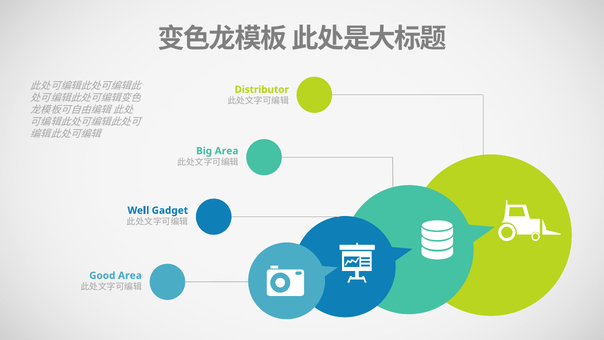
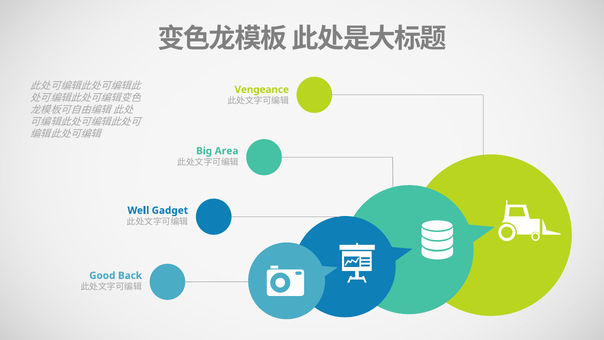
Distributor: Distributor -> Vengeance
Good Area: Area -> Back
